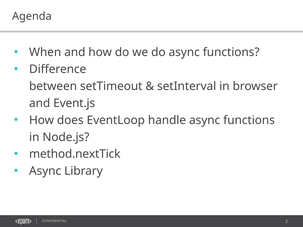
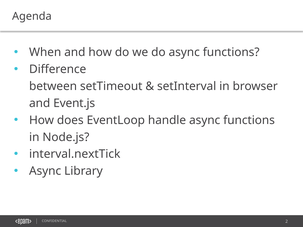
method.nextTick: method.nextTick -> interval.nextTick
